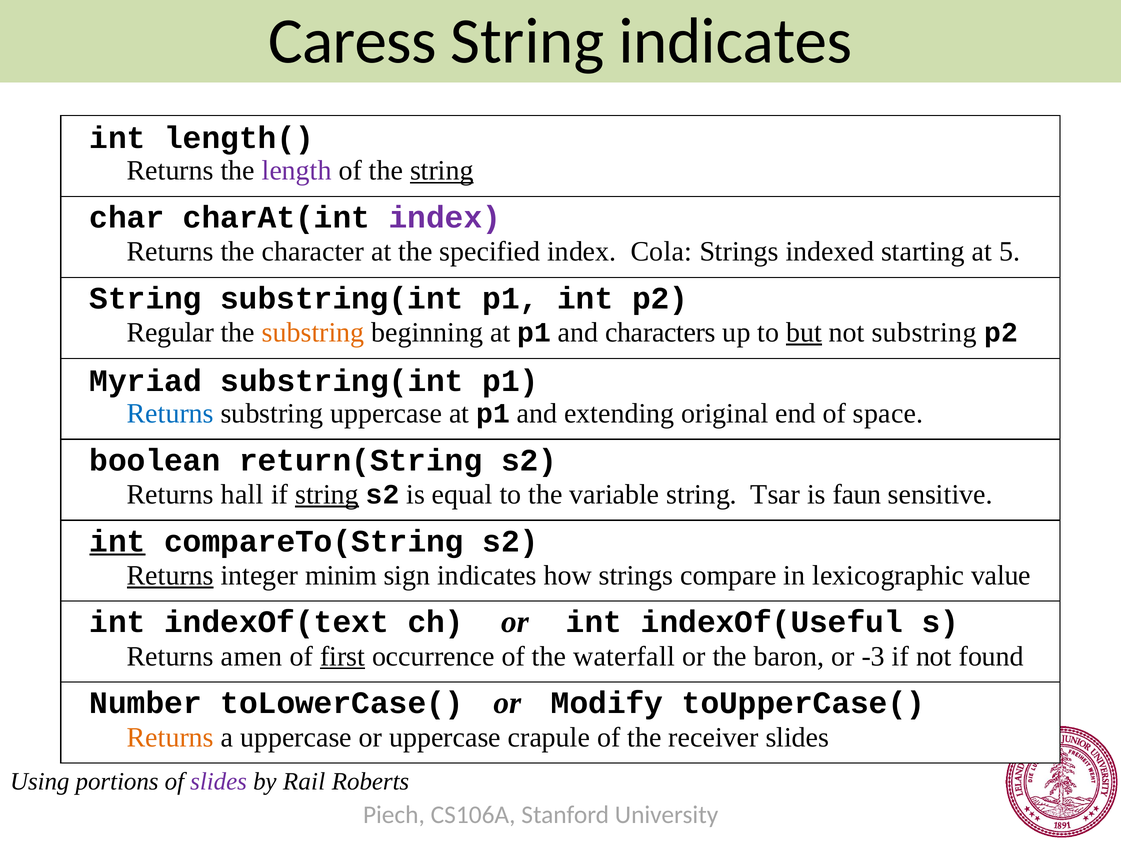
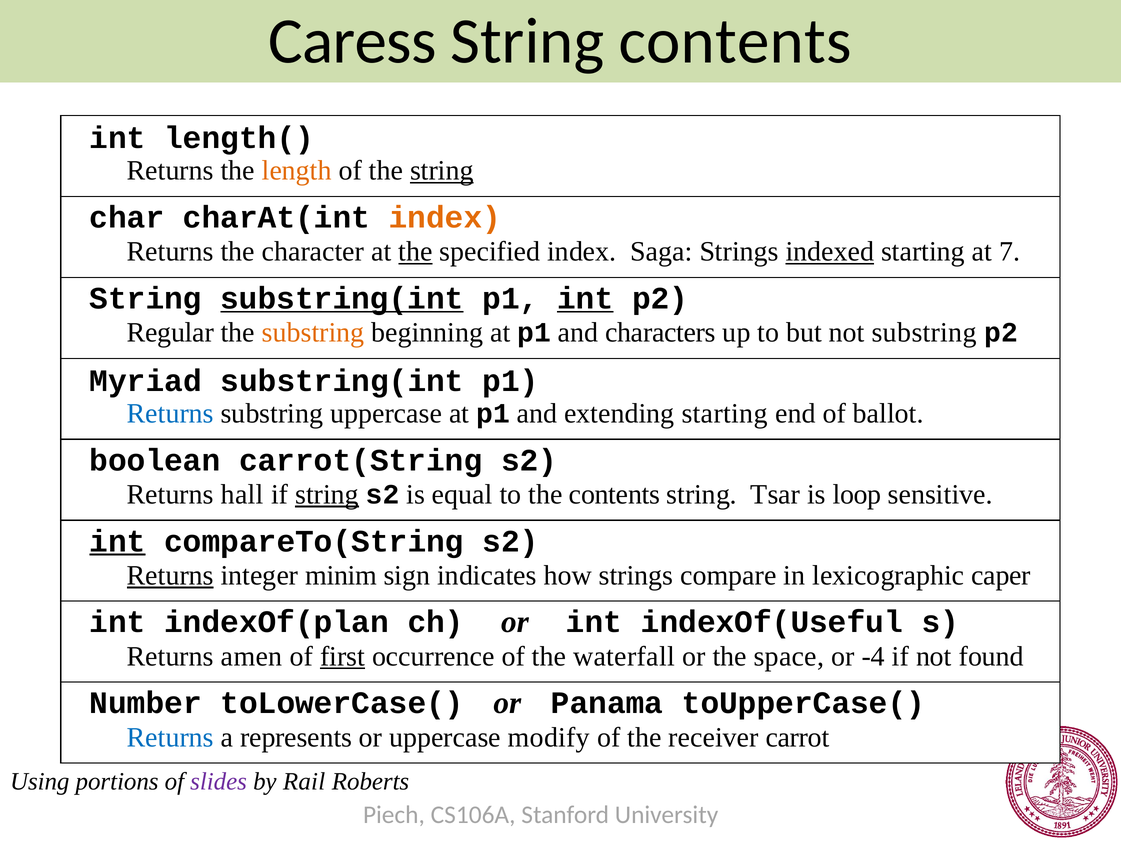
String indicates: indicates -> contents
length colour: purple -> orange
index at (445, 217) colour: purple -> orange
the at (415, 251) underline: none -> present
Cola: Cola -> Saga
indexed underline: none -> present
5: 5 -> 7
substring(int at (342, 298) underline: none -> present
int at (585, 298) underline: none -> present
but underline: present -> none
extending original: original -> starting
space: space -> ballot
return(String: return(String -> carrot(String
the variable: variable -> contents
faun: faun -> loop
value: value -> caper
indexOf(text: indexOf(text -> indexOf(plan
baron: baron -> space
-3: -3 -> -4
Modify: Modify -> Panama
Returns at (170, 737) colour: orange -> blue
a uppercase: uppercase -> represents
crapule: crapule -> modify
receiver slides: slides -> carrot
